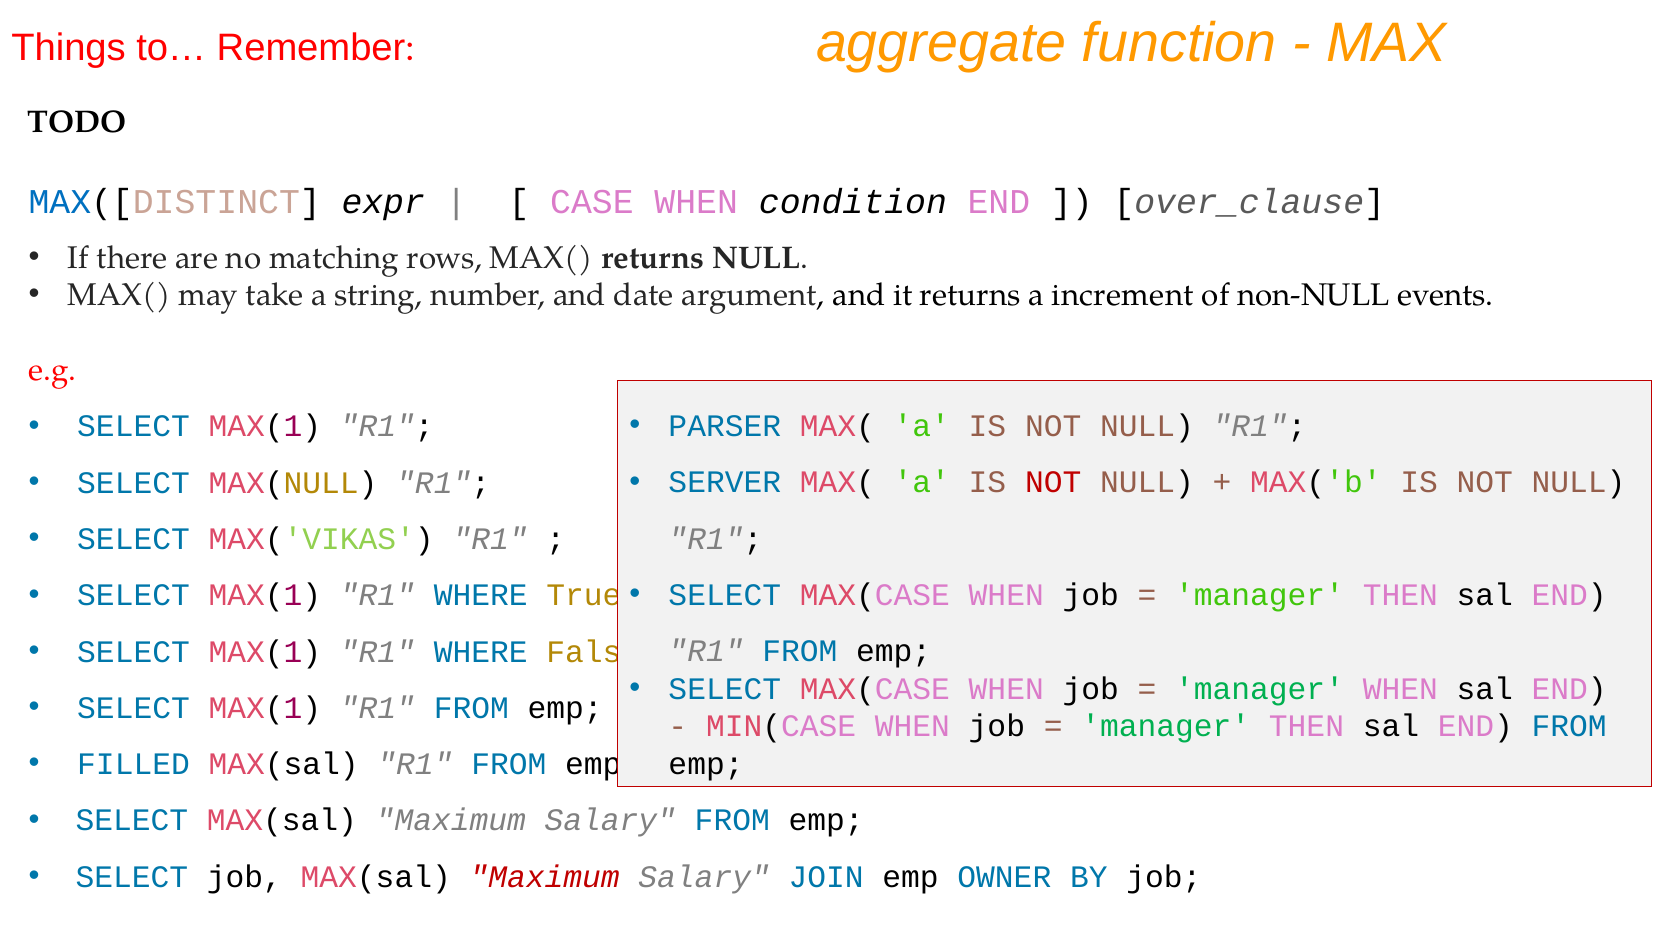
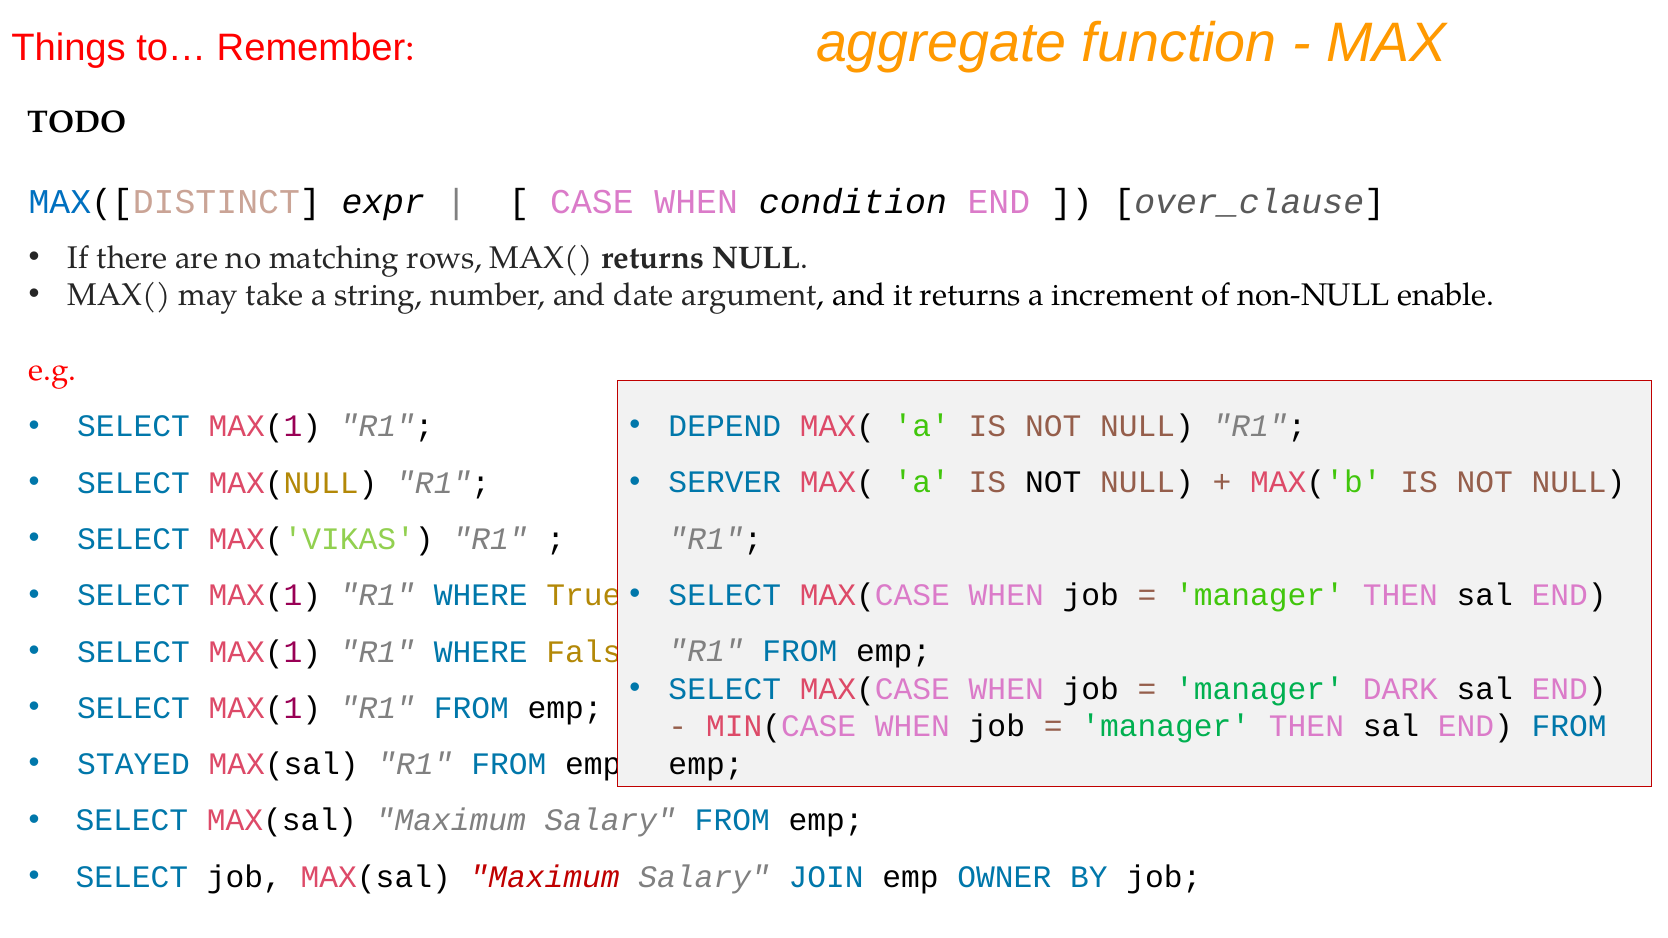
events: events -> enable
PARSER: PARSER -> DEPEND
NOT at (1053, 483) colour: red -> black
manager WHEN: WHEN -> DARK
FILLED: FILLED -> STAYED
